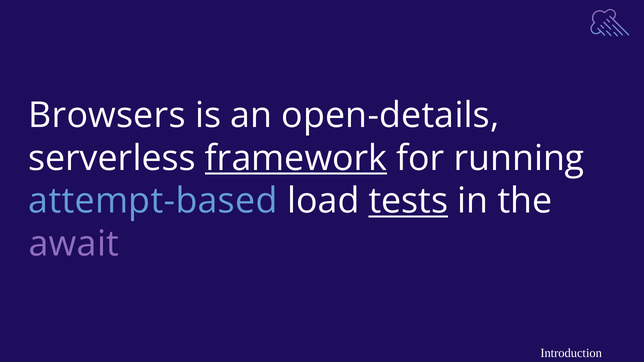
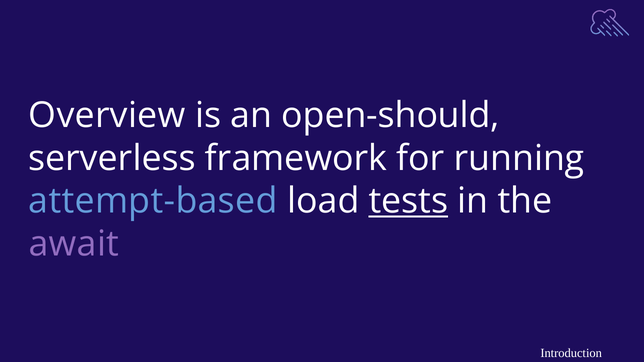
Browsers: Browsers -> Overview
open-details: open-details -> open-should
framework underline: present -> none
